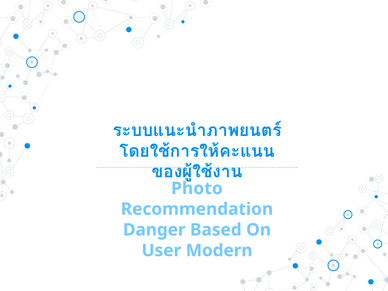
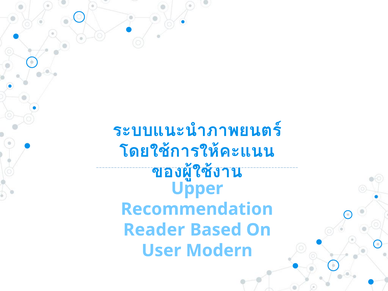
Photo: Photo -> Upper
Danger: Danger -> Reader
